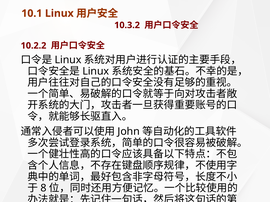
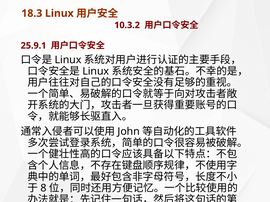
10.1: 10.1 -> 18.3
10.2.2: 10.2.2 -> 25.9.1
